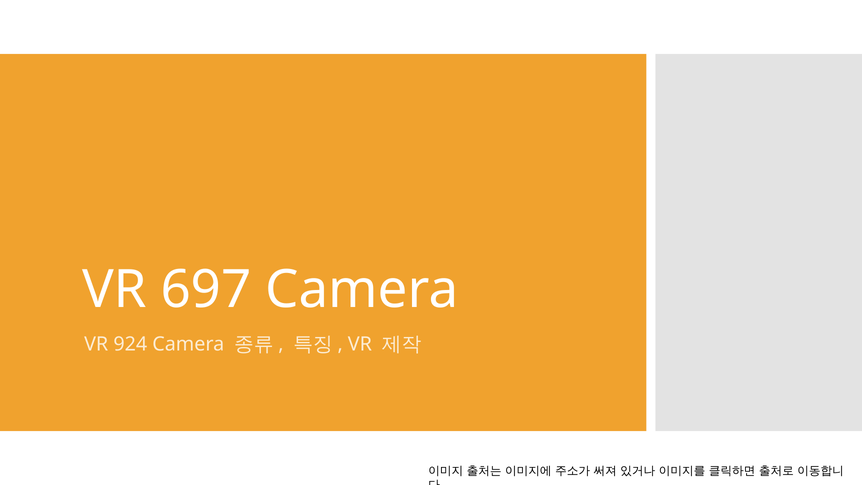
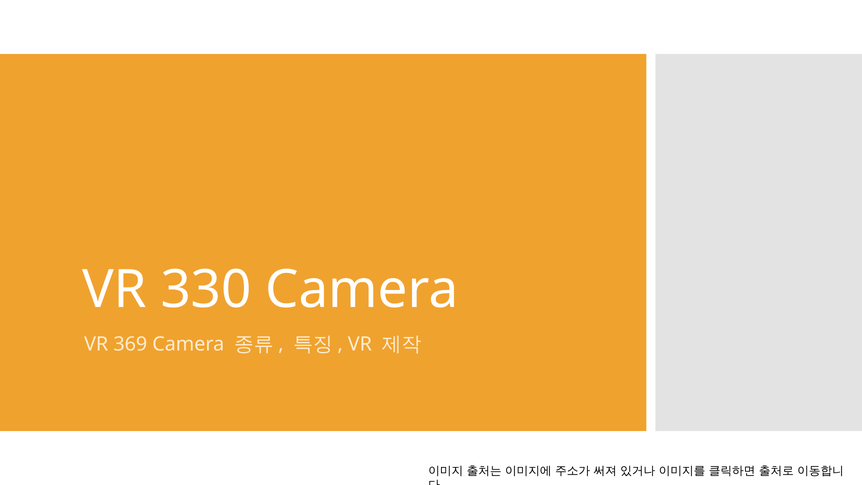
697: 697 -> 330
924: 924 -> 369
